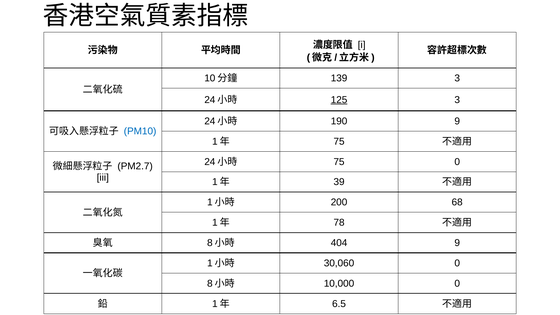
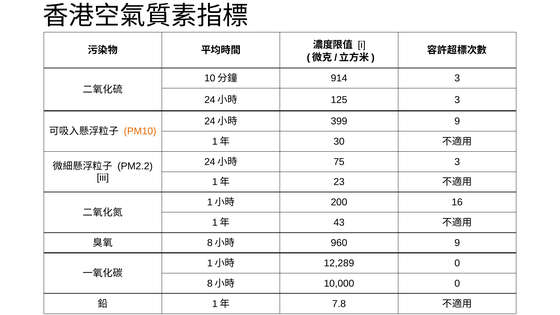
139: 139 -> 914
125 underline: present -> none
190: 190 -> 399
PM10 colour: blue -> orange
75 at (339, 141): 75 -> 30
75 0: 0 -> 3
PM2.7: PM2.7 -> PM2.2
39: 39 -> 23
68: 68 -> 16
78: 78 -> 43
404: 404 -> 960
30,060: 30,060 -> 12,289
6.5: 6.5 -> 7.8
